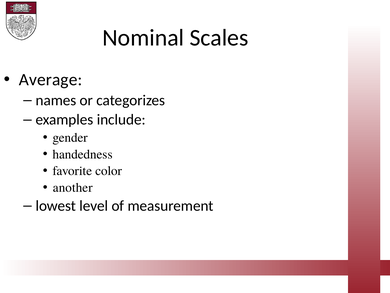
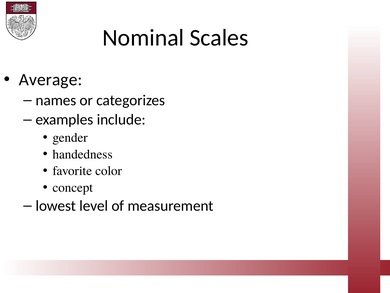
another: another -> concept
